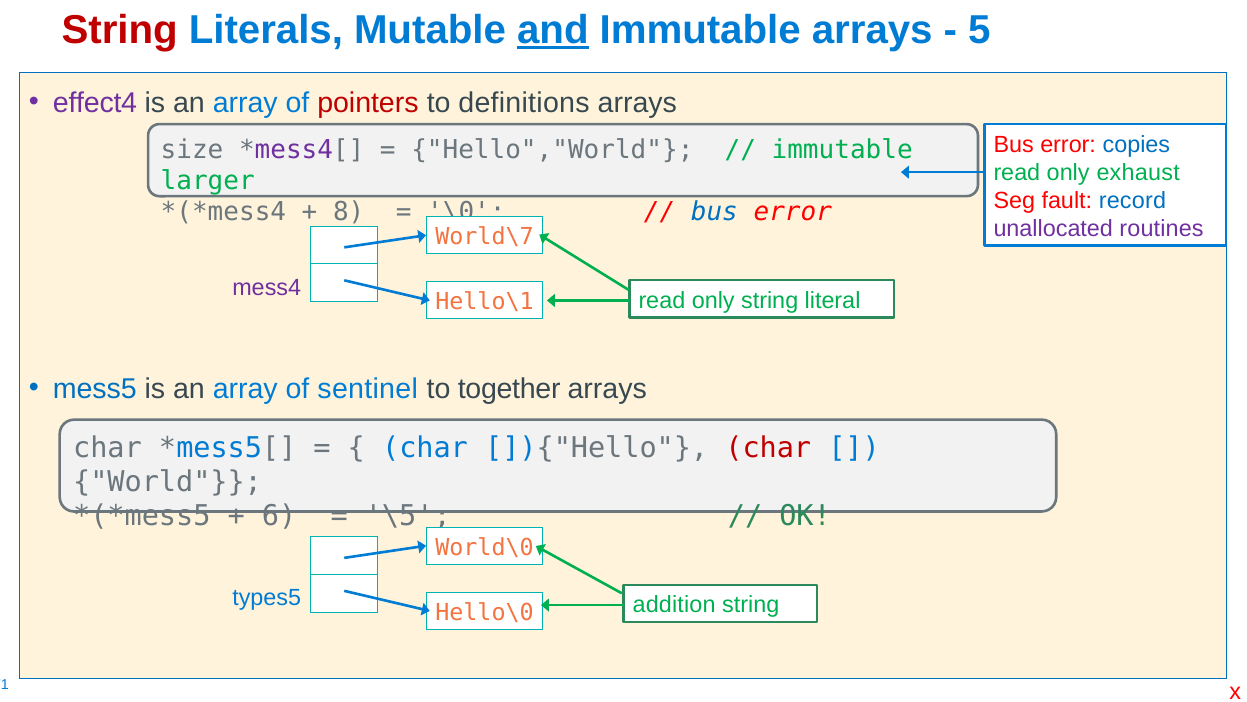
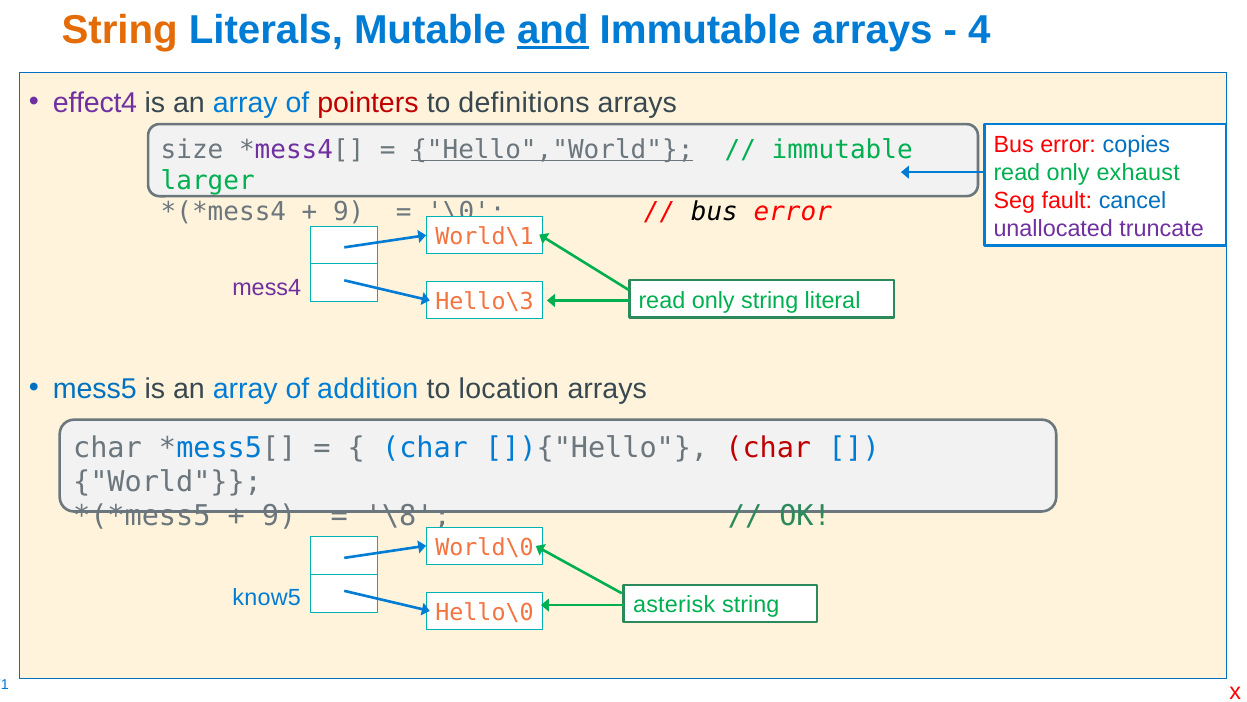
String at (120, 30) colour: red -> orange
5: 5 -> 4
Hello","World underline: none -> present
record: record -> cancel
8 at (349, 212): 8 -> 9
bus at (714, 212) colour: blue -> black
routines: routines -> truncate
World\7: World\7 -> World\1
Hello\1: Hello\1 -> Hello\3
sentinel: sentinel -> addition
together: together -> location
6 at (279, 516): 6 -> 9
\5: \5 -> \8
types5: types5 -> know5
addition: addition -> asterisk
